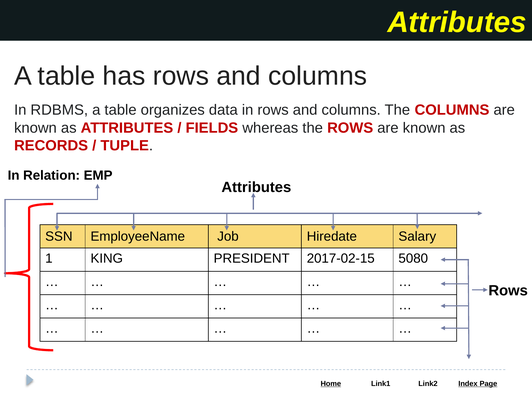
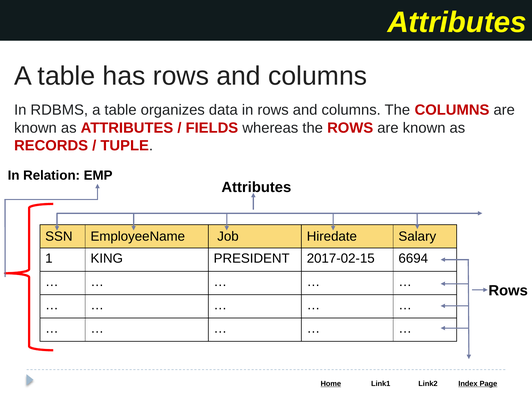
5080: 5080 -> 6694
